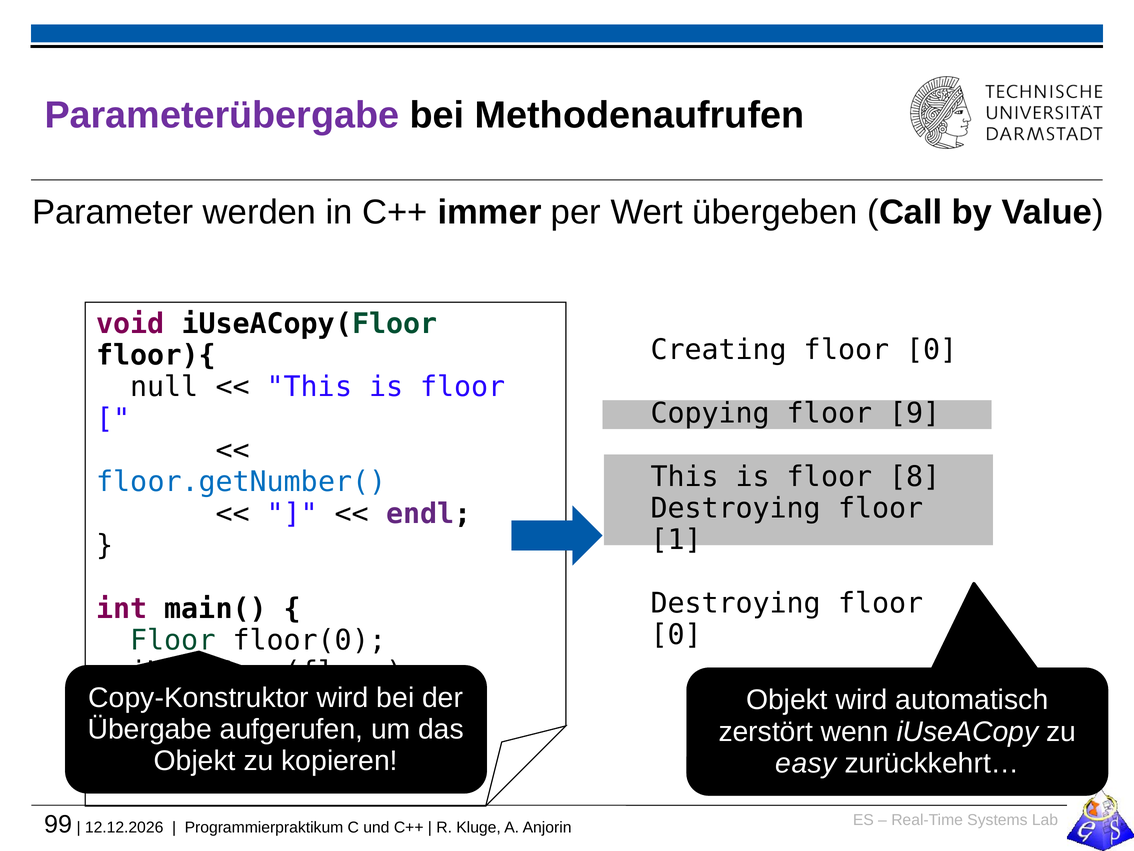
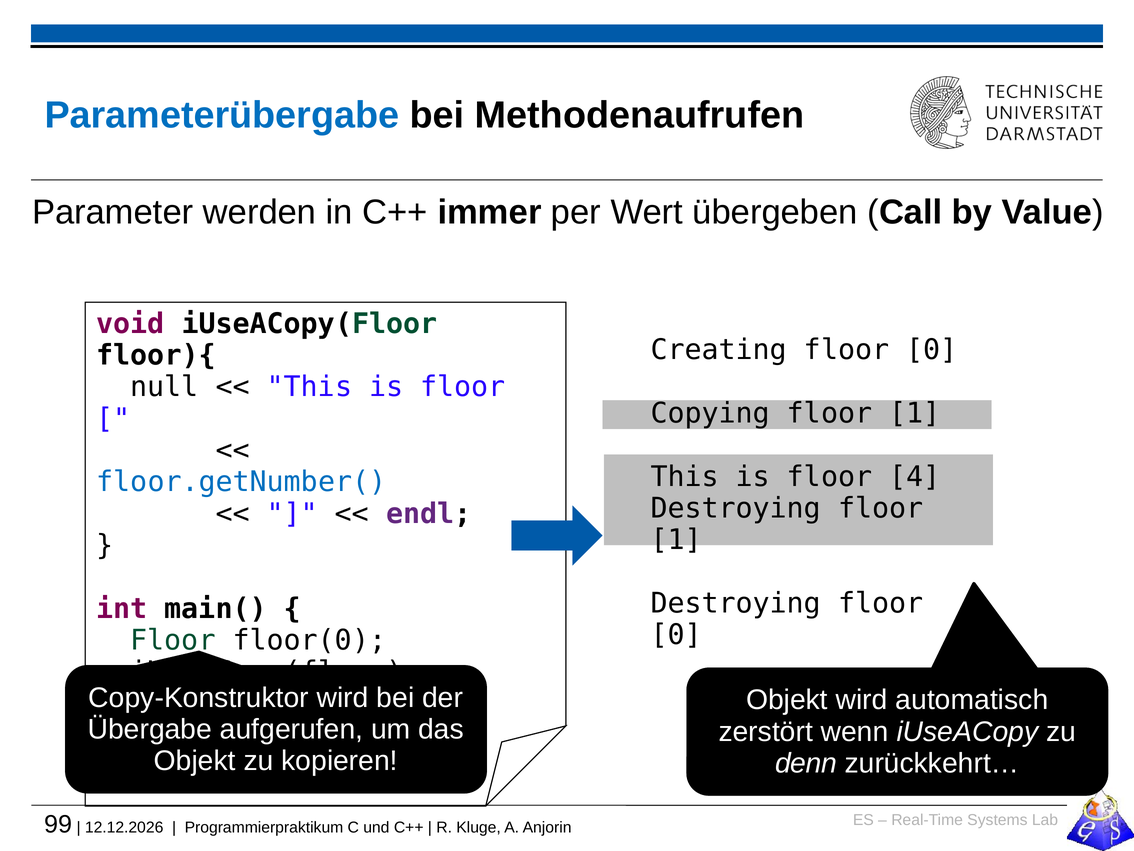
Parameterübergabe colour: purple -> blue
Copying floor 9: 9 -> 1
8: 8 -> 4
easy: easy -> denn
